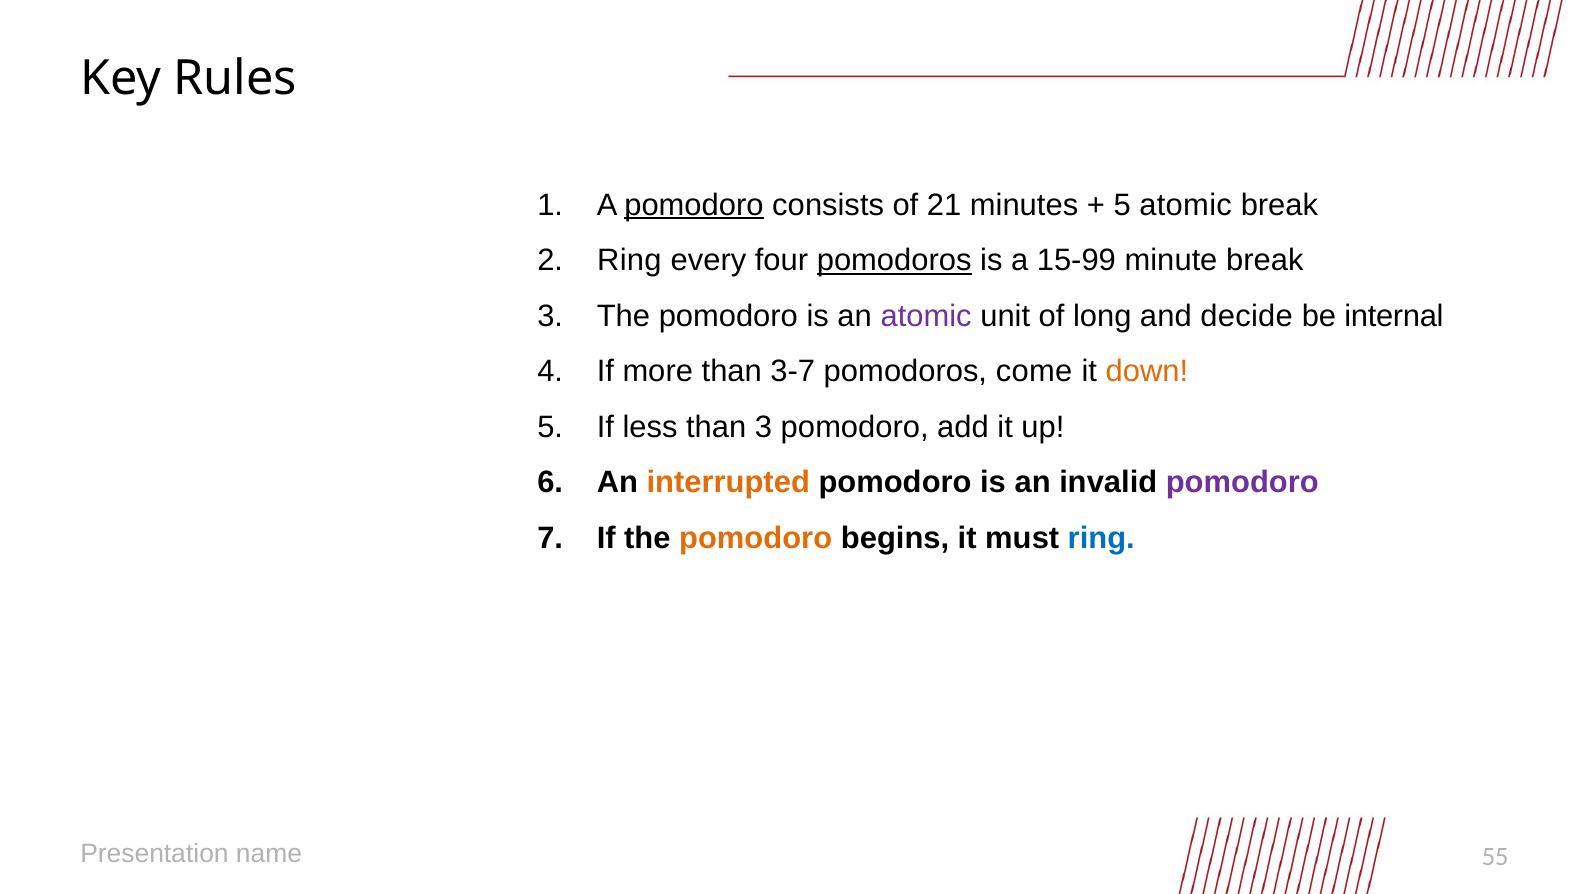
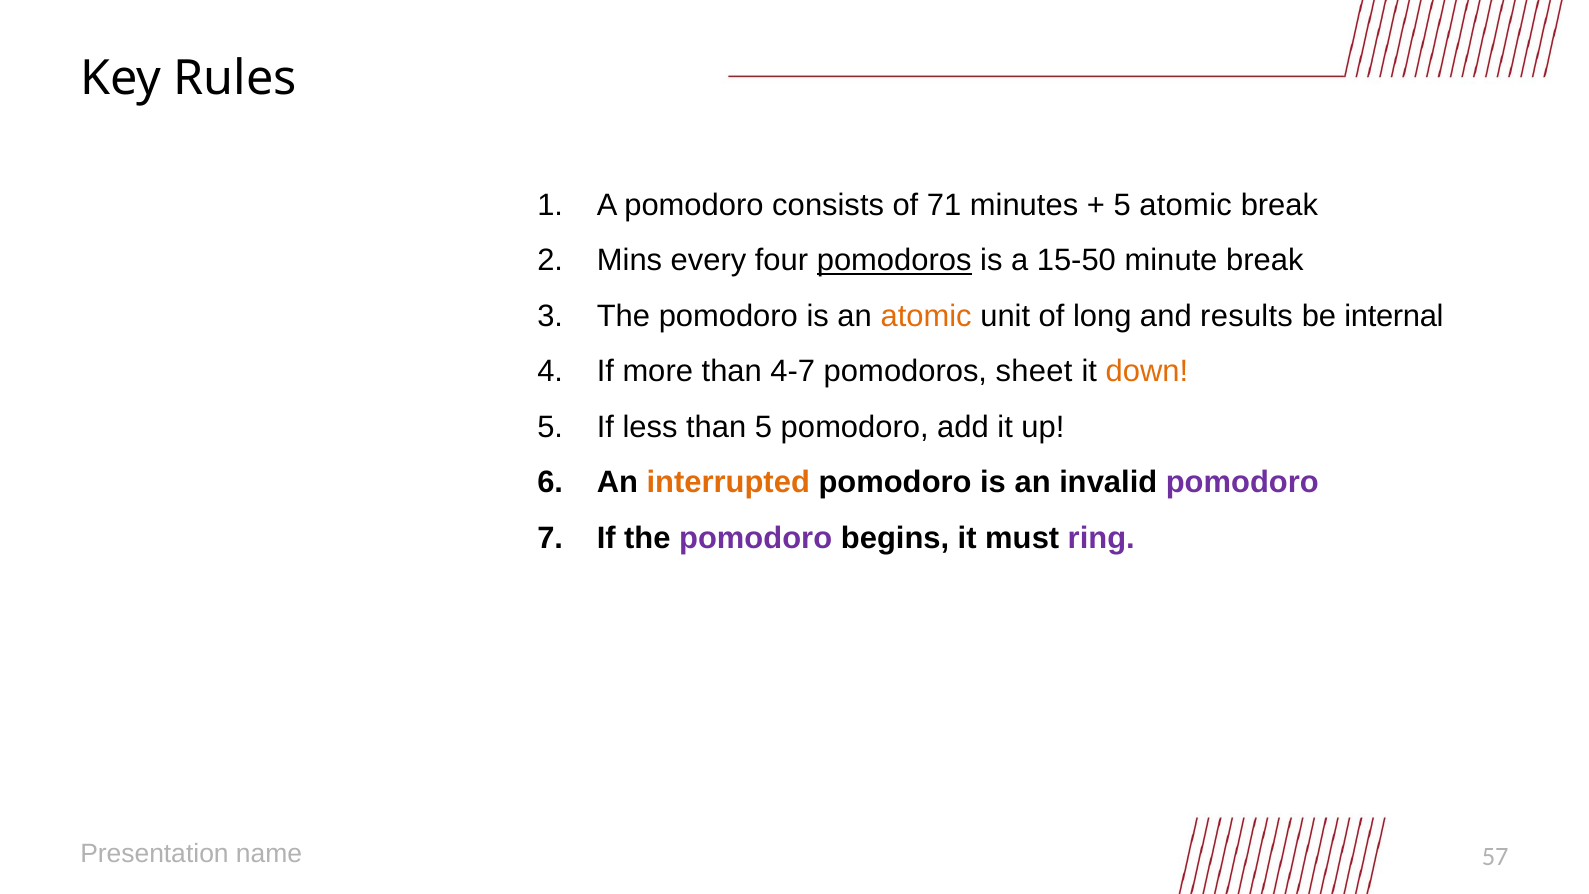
pomodoro at (694, 205) underline: present -> none
21: 21 -> 71
Ring at (629, 260): Ring -> Mins
15-99: 15-99 -> 15-50
atomic at (926, 316) colour: purple -> orange
decide: decide -> results
3-7: 3-7 -> 4-7
come: come -> sheet
than 3: 3 -> 5
pomodoro at (756, 538) colour: orange -> purple
ring at (1101, 538) colour: blue -> purple
55: 55 -> 57
